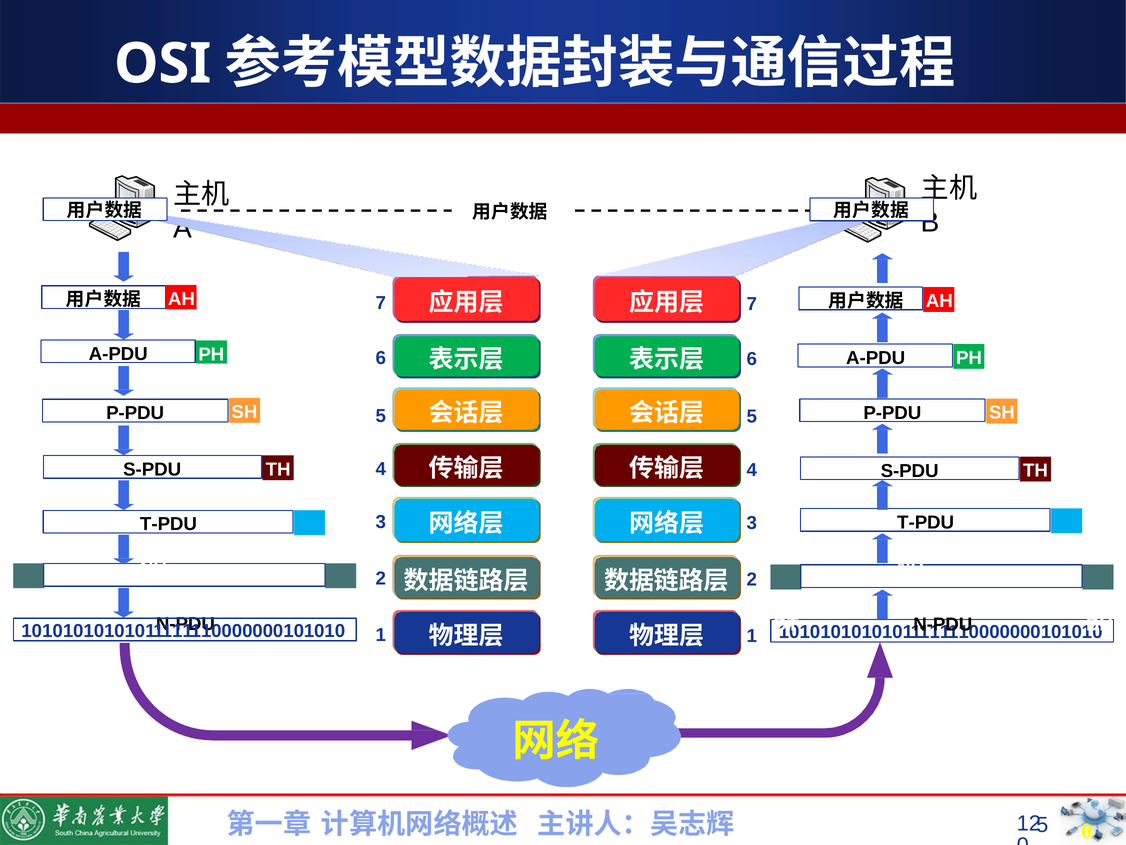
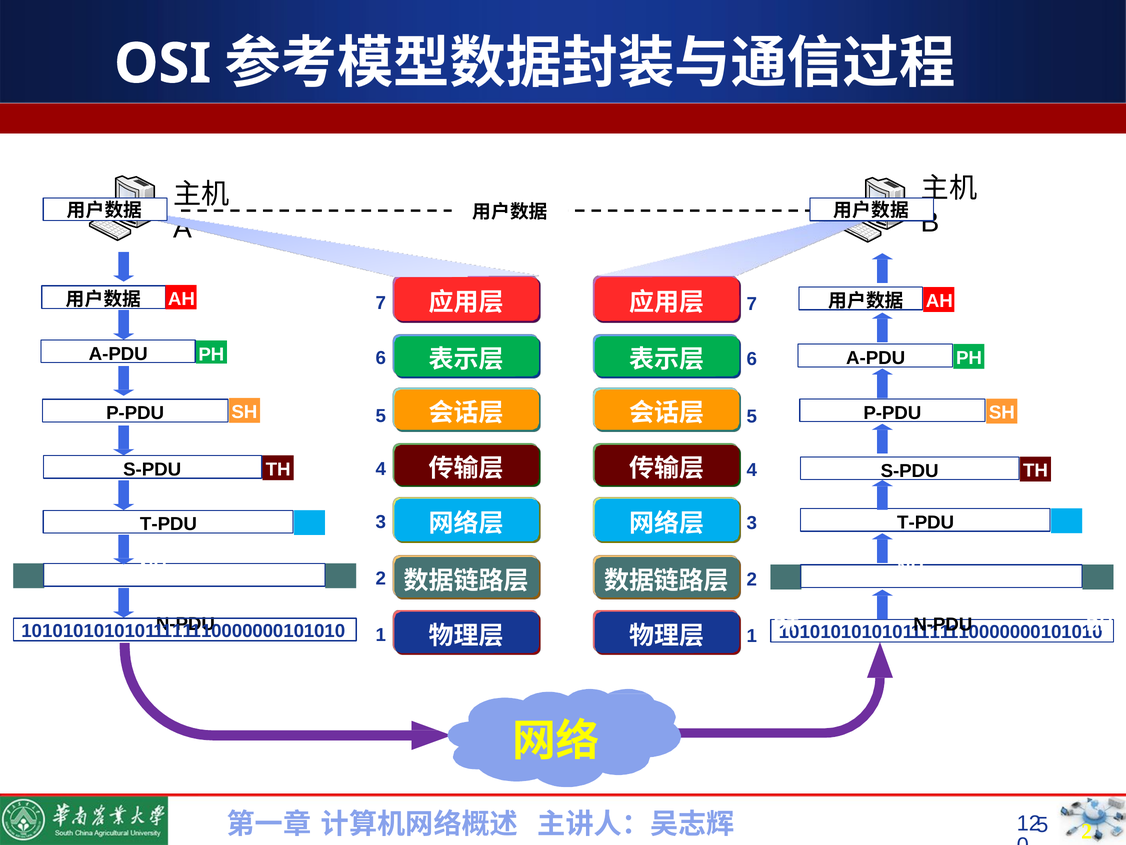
0 at (1087, 831): 0 -> 2
